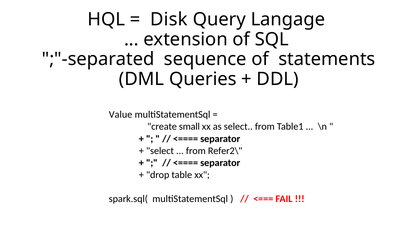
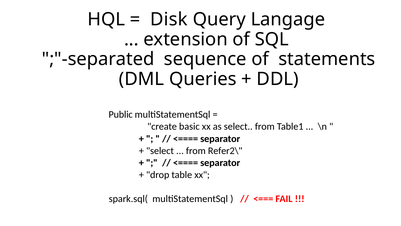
Value: Value -> Public
small: small -> basic
